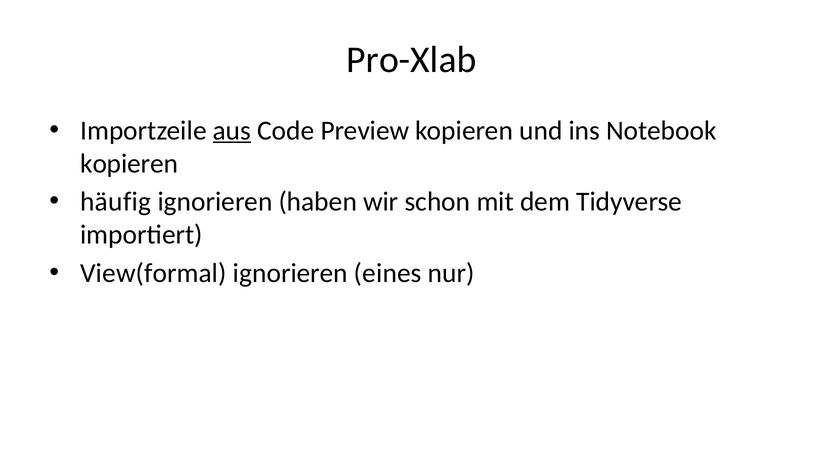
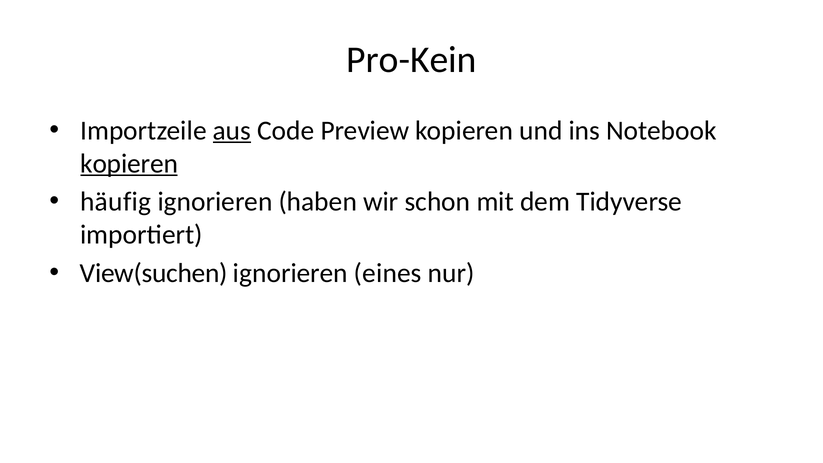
Pro-Xlab: Pro-Xlab -> Pro-Kein
kopieren at (129, 163) underline: none -> present
View(formal: View(formal -> View(suchen
